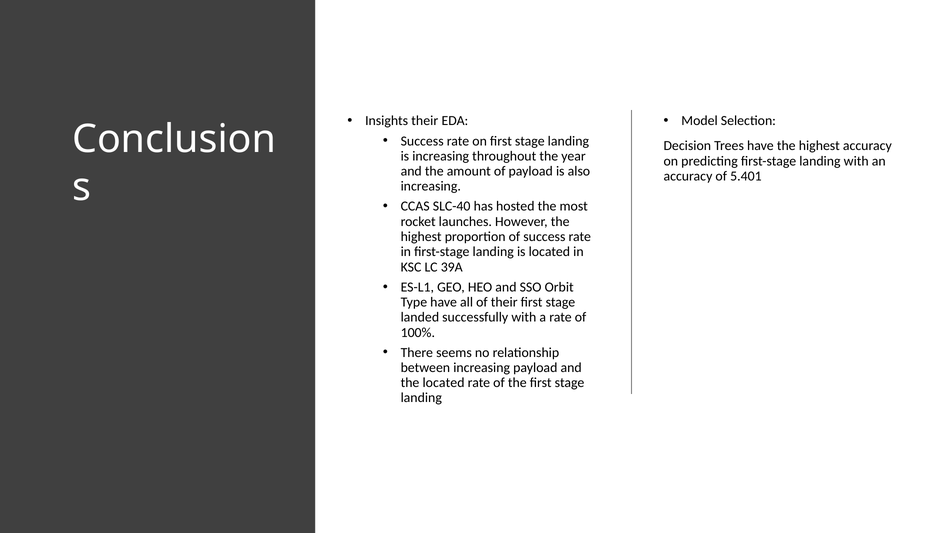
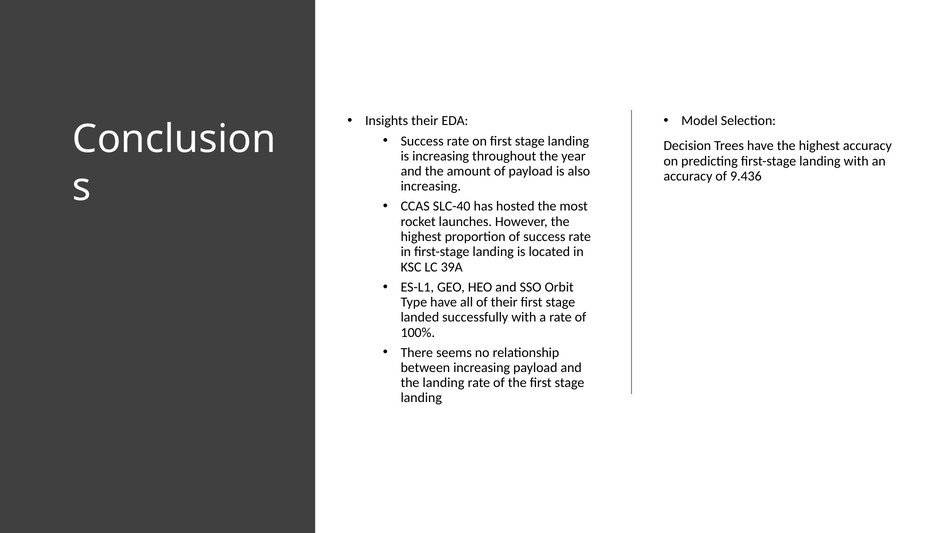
5.401: 5.401 -> 9.436
the located: located -> landing
